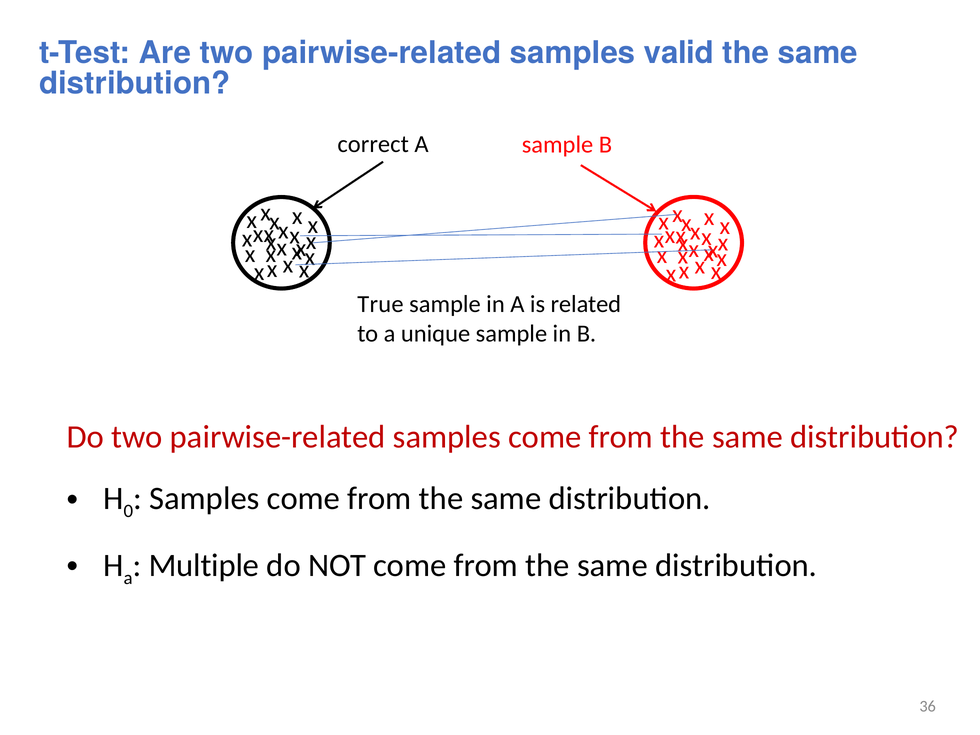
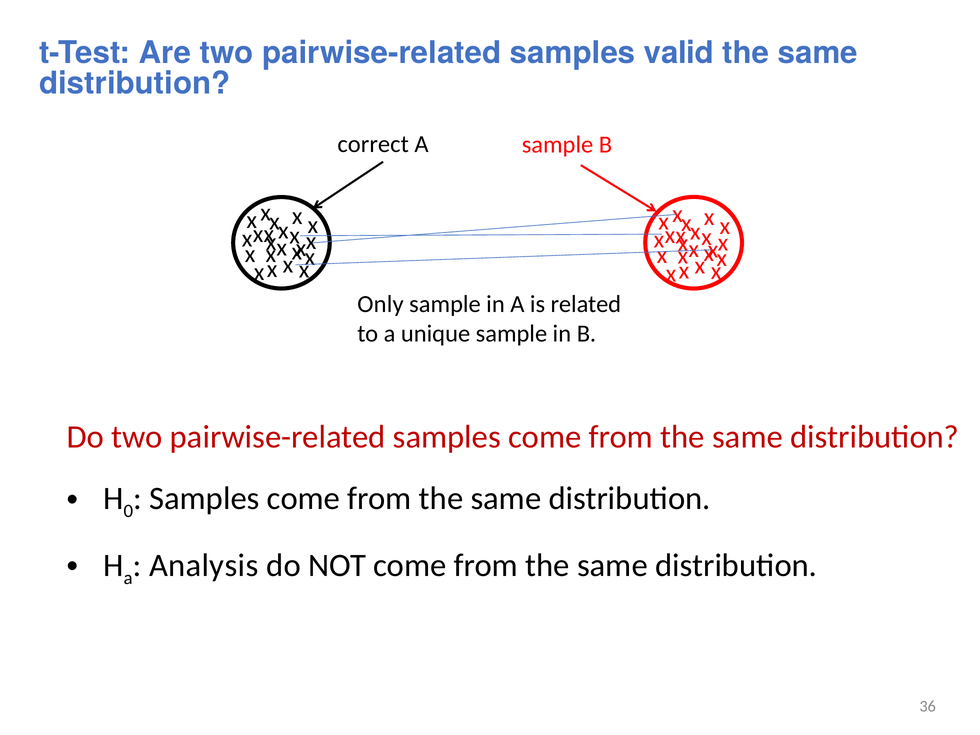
True: True -> Only
Multiple: Multiple -> Analysis
